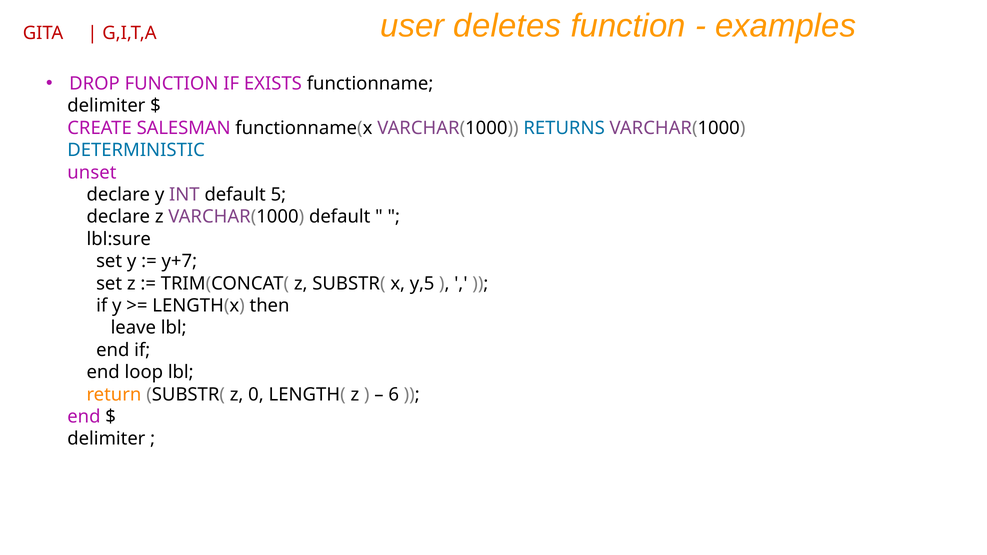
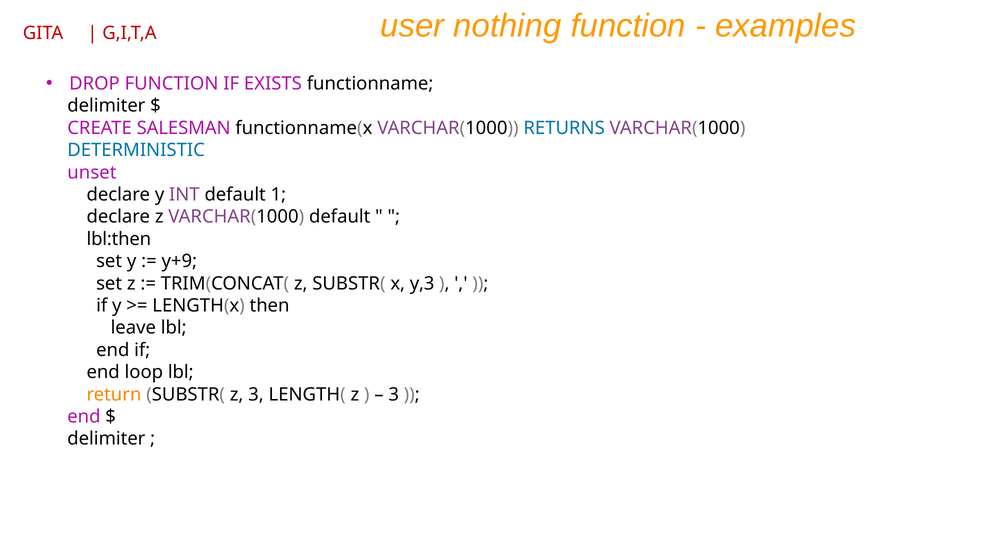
deletes: deletes -> nothing
5: 5 -> 1
lbl:sure: lbl:sure -> lbl:then
y+7: y+7 -> y+9
y,5: y,5 -> y,3
z 0: 0 -> 3
6 at (394, 395): 6 -> 3
